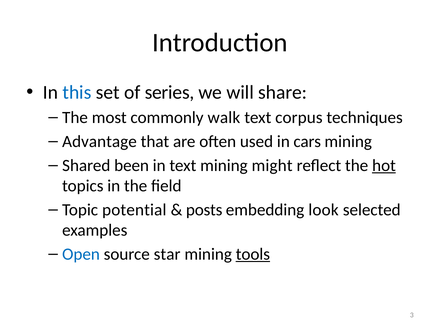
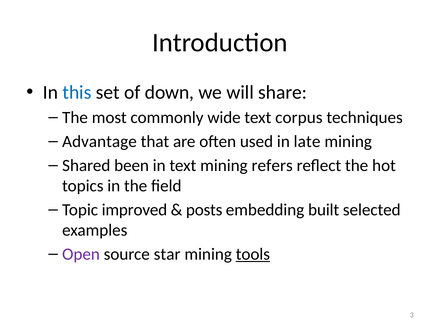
series: series -> down
walk: walk -> wide
cars: cars -> late
might: might -> refers
hot underline: present -> none
potential: potential -> improved
look: look -> built
Open colour: blue -> purple
